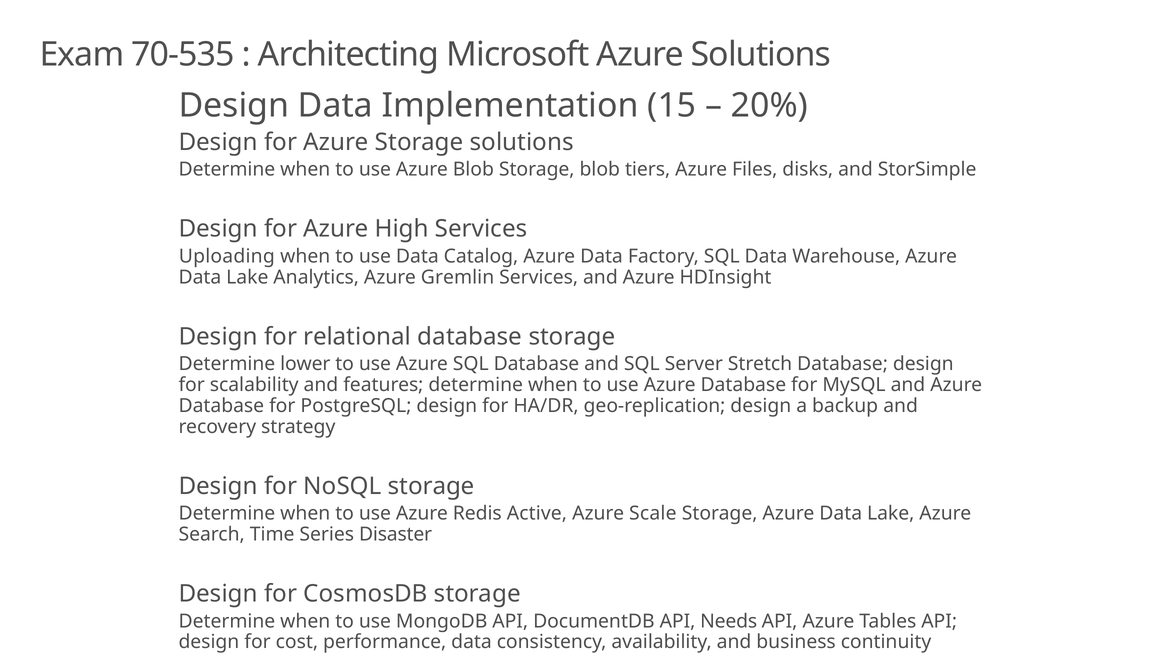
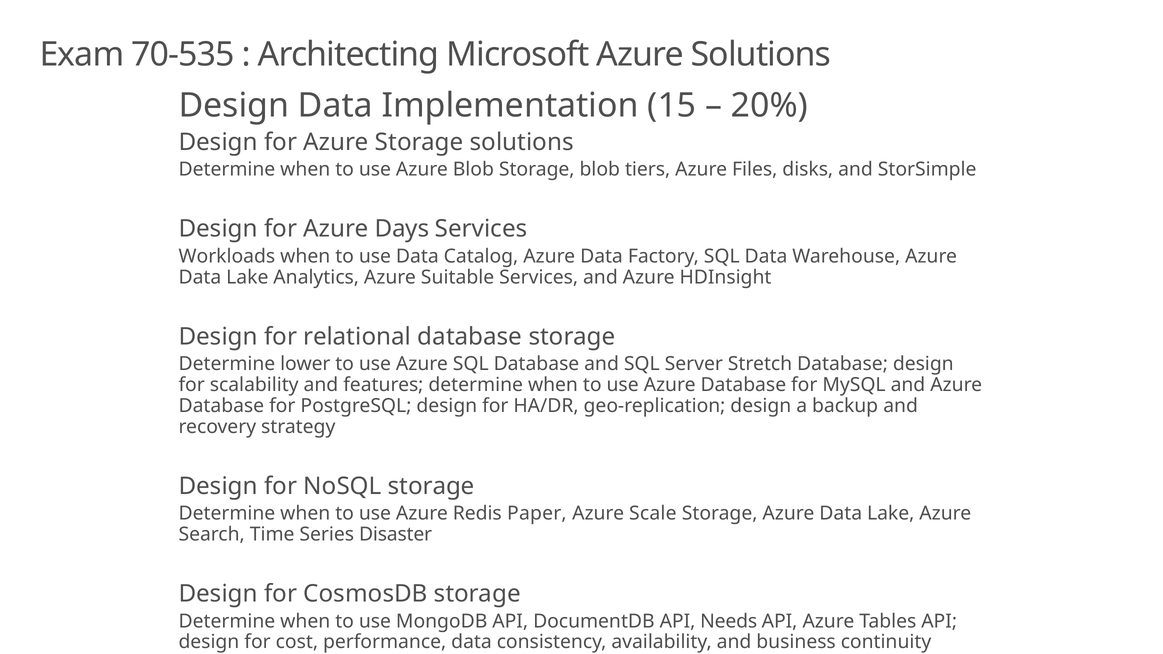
High: High -> Days
Uploading: Uploading -> Workloads
Gremlin: Gremlin -> Suitable
Active: Active -> Paper
